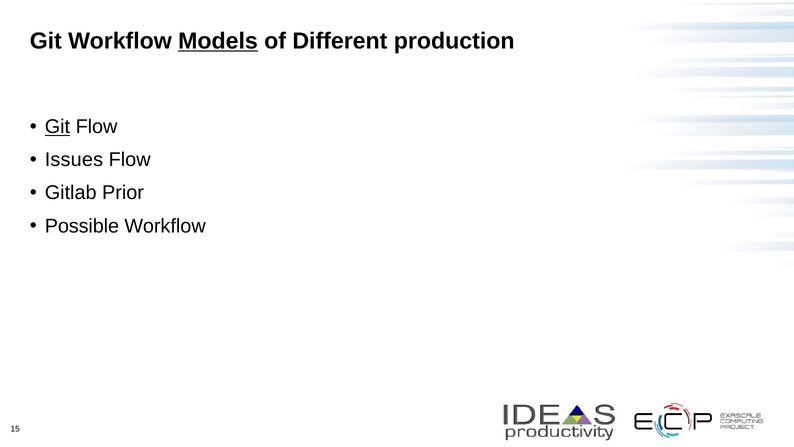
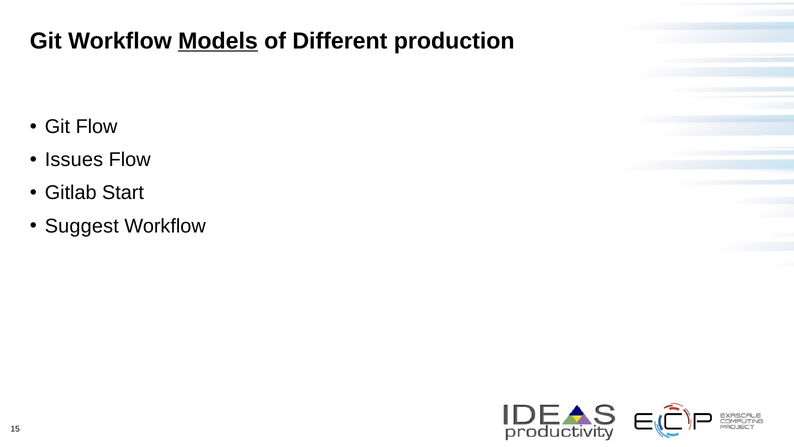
Git at (57, 127) underline: present -> none
Prior: Prior -> Start
Possible: Possible -> Suggest
